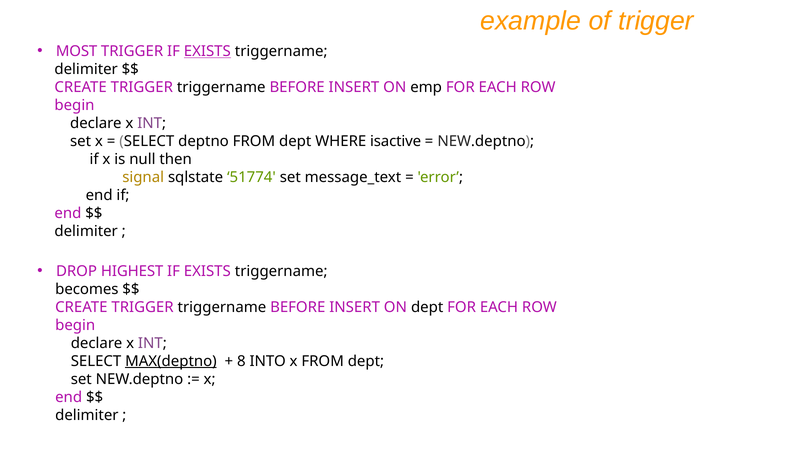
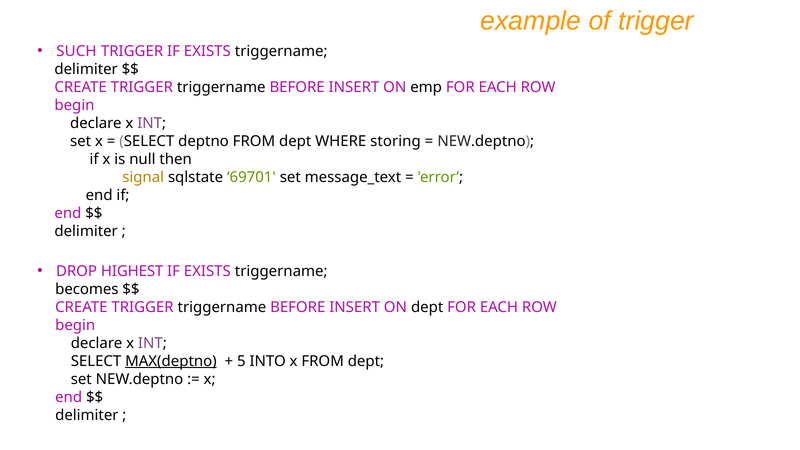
MOST: MOST -> SUCH
EXISTS at (207, 51) underline: present -> none
isactive: isactive -> storing
51774: 51774 -> 69701
8: 8 -> 5
